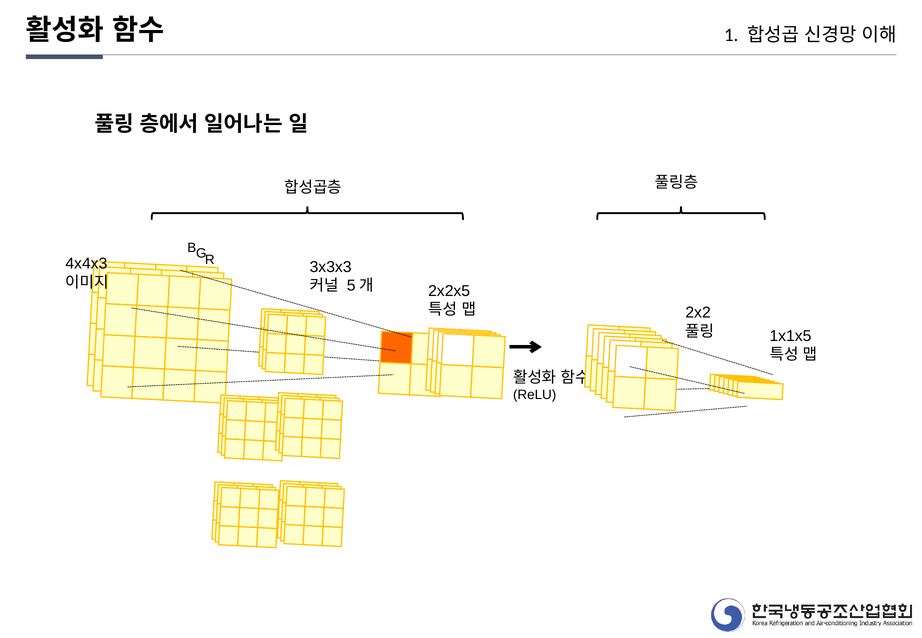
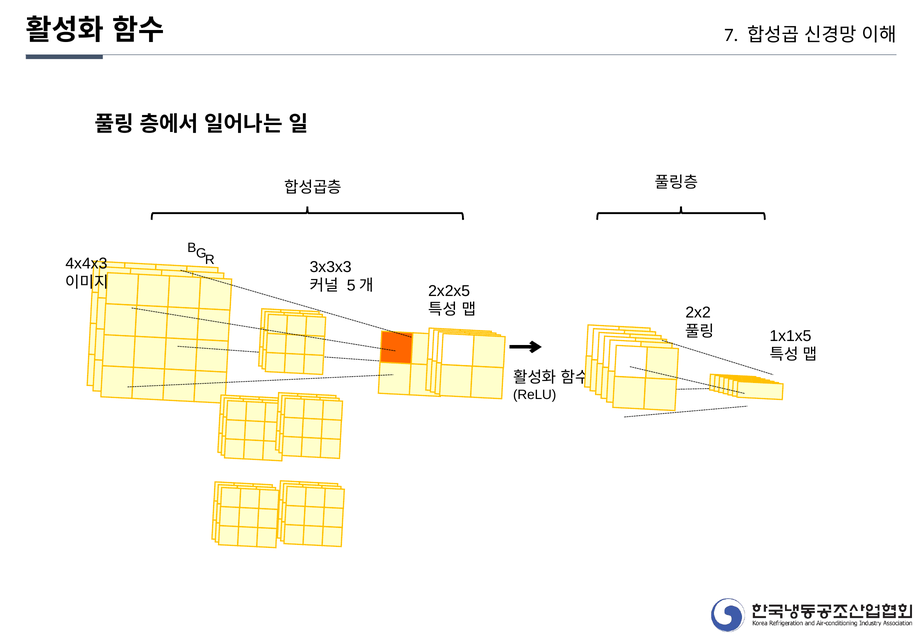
1: 1 -> 7
